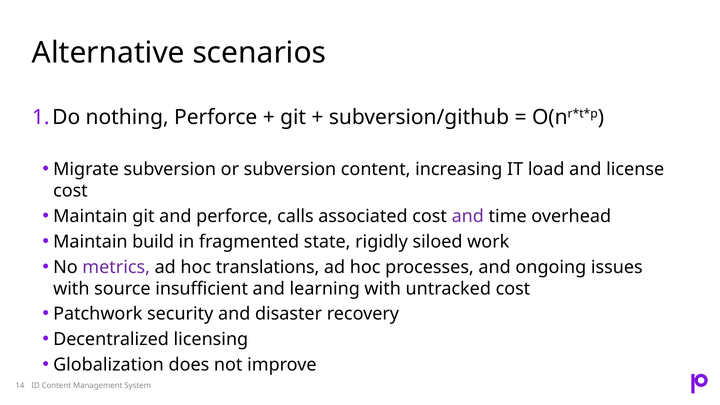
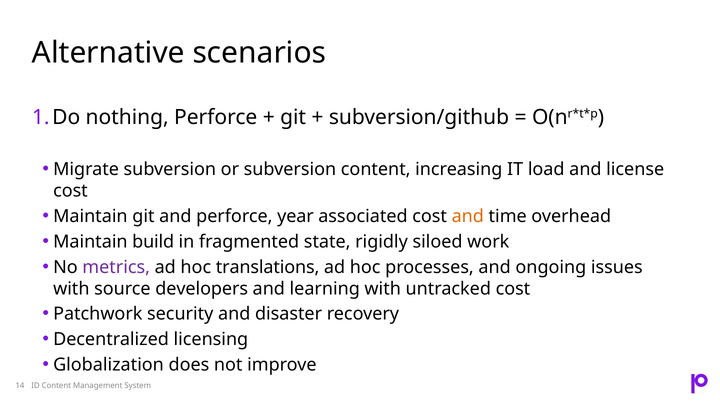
calls: calls -> year
and at (468, 216) colour: purple -> orange
insufficient: insufficient -> developers
